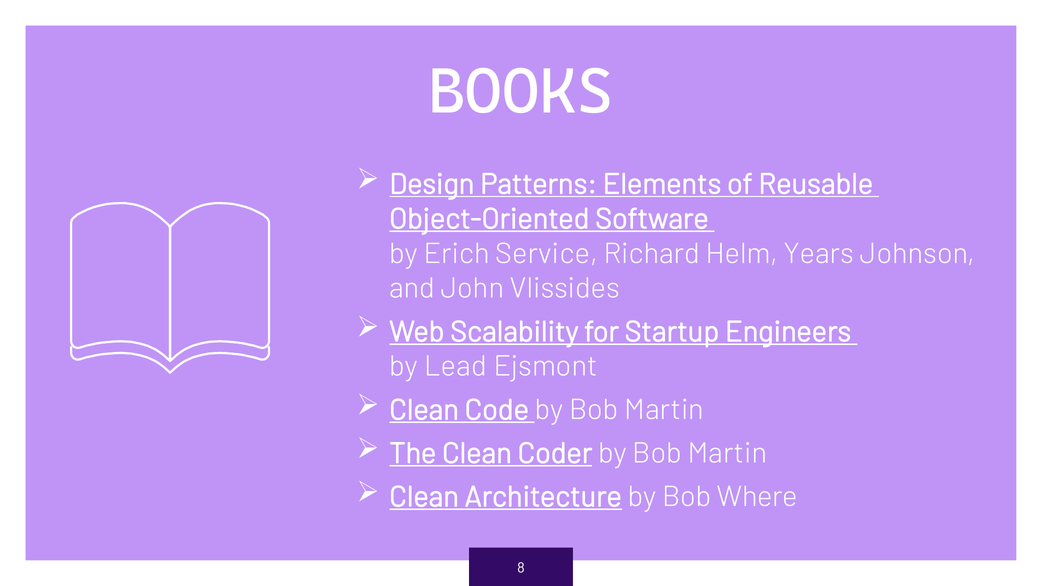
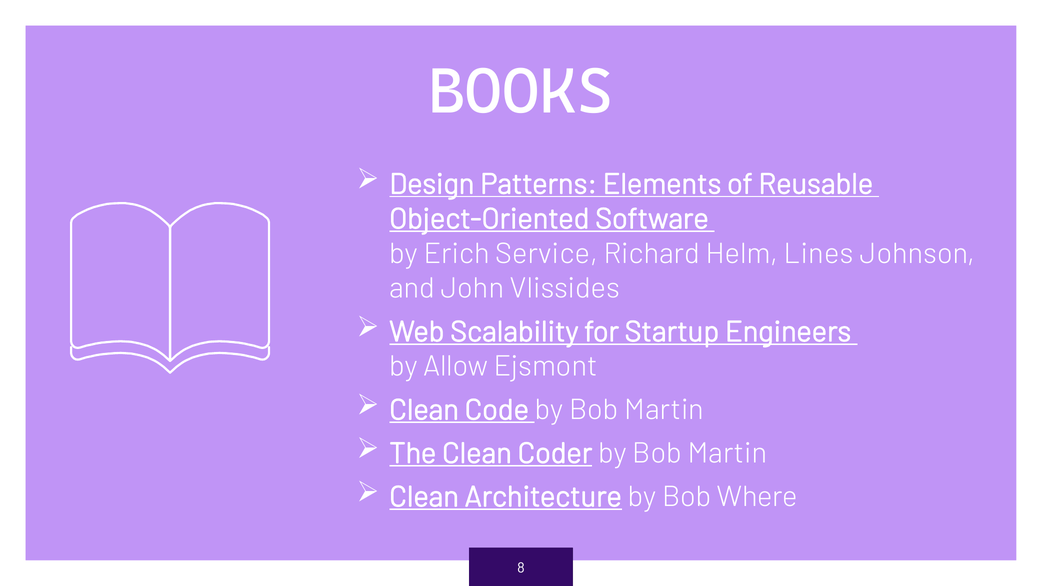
Years: Years -> Lines
Lead: Lead -> Allow
